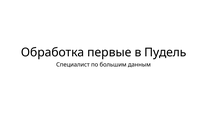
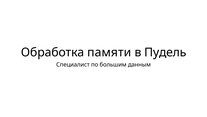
первые: первые -> памяти
